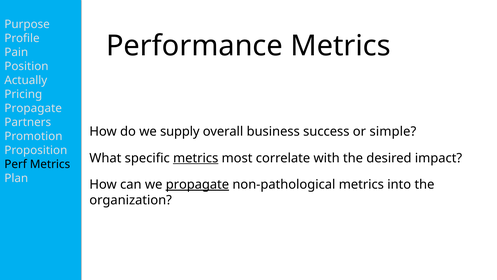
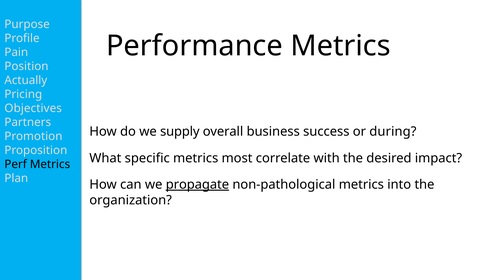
Propagate at (33, 108): Propagate -> Objectives
simple: simple -> during
metrics at (196, 158) underline: present -> none
